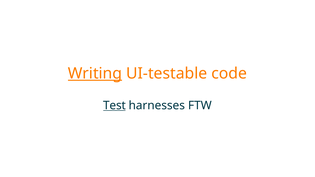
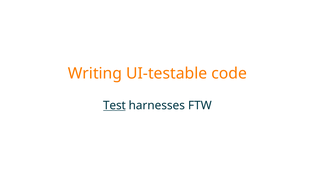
Writing underline: present -> none
